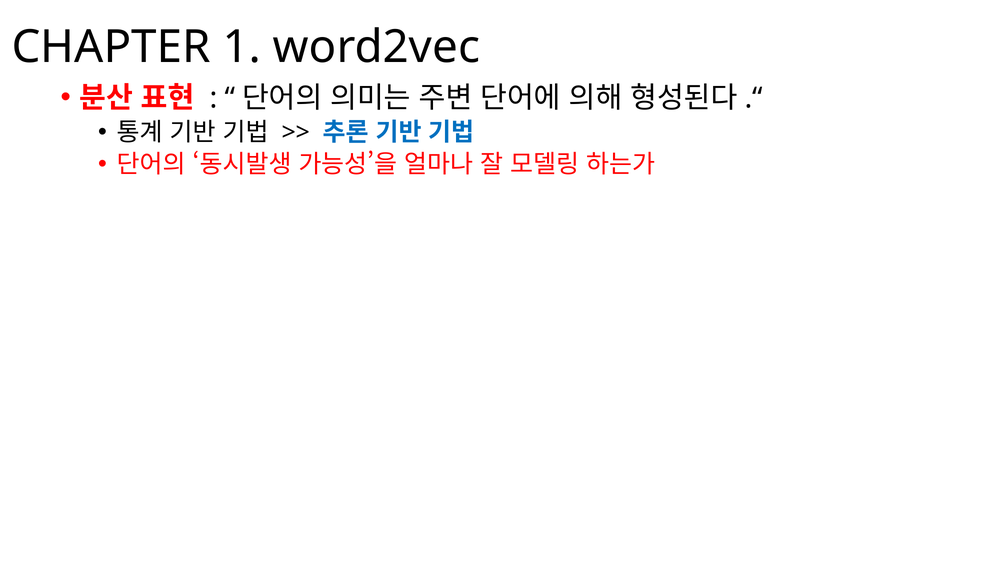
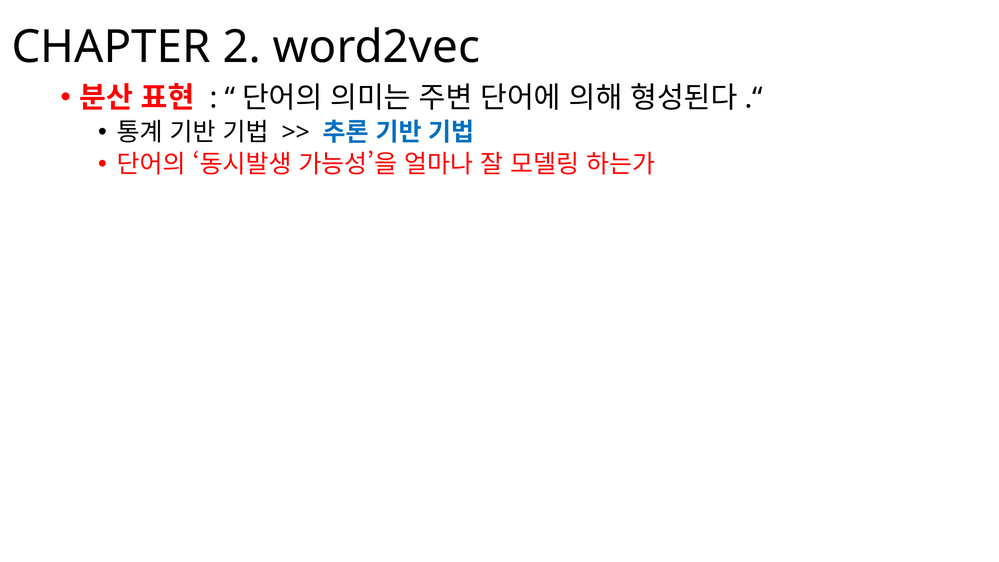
1: 1 -> 2
